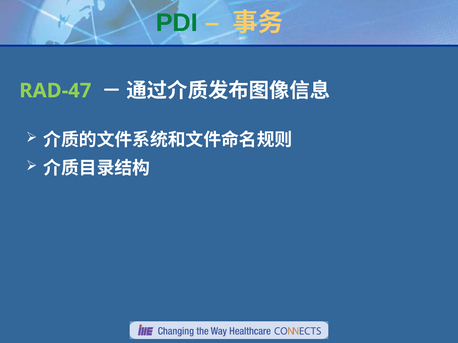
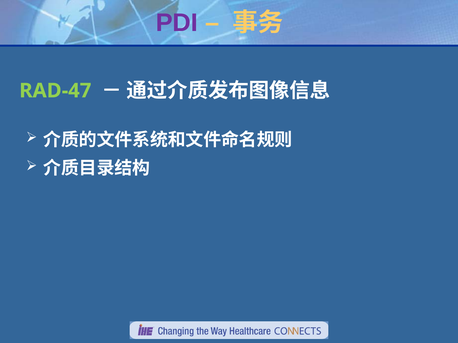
PDI colour: green -> purple
